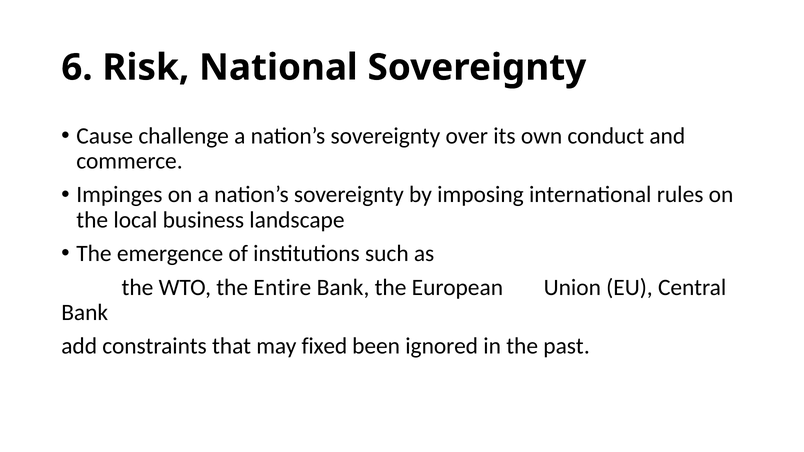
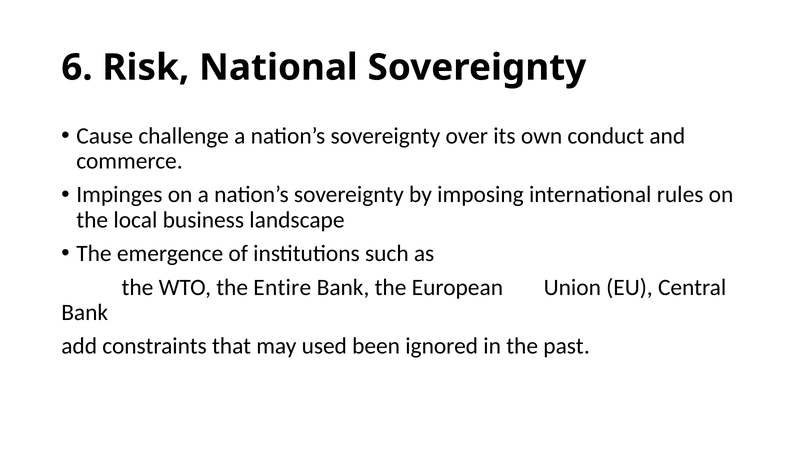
fixed: fixed -> used
